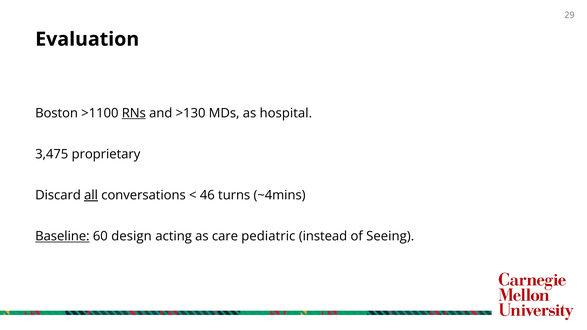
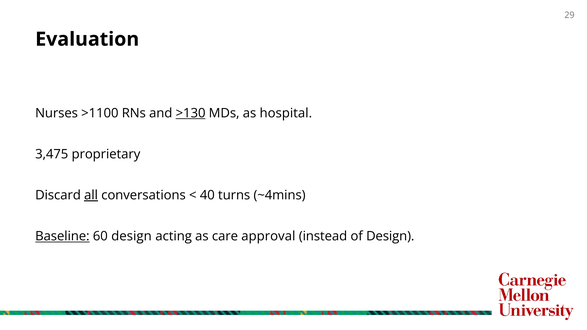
Boston: Boston -> Nurses
RNs underline: present -> none
>130 underline: none -> present
46: 46 -> 40
pediatric: pediatric -> approval
of Seeing: Seeing -> Design
